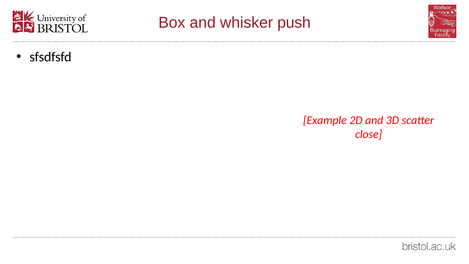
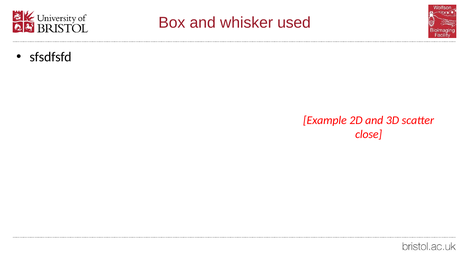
push: push -> used
